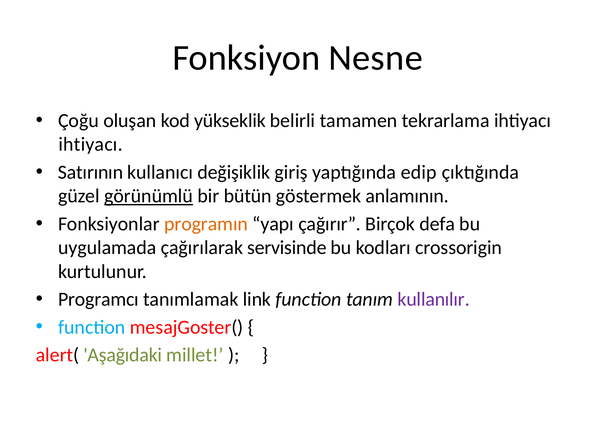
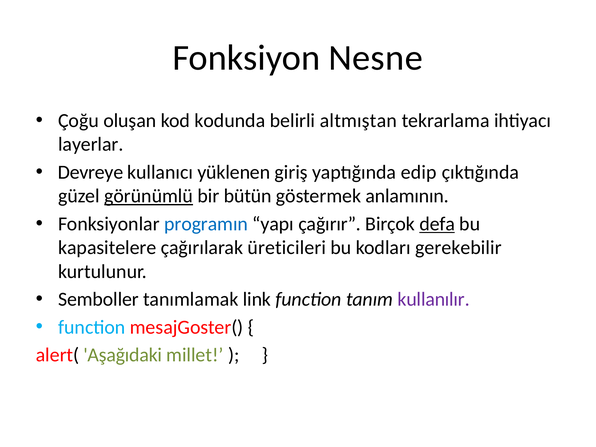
yükseklik: yükseklik -> kodunda
tamamen: tamamen -> altmıştan
ihtiyacı at (91, 144): ihtiyacı -> layerlar
Satırının: Satırının -> Devreye
değişiklik: değişiklik -> yüklenen
programın colour: orange -> blue
defa underline: none -> present
uygulamada: uygulamada -> kapasitelere
servisinde: servisinde -> üreticileri
crossorigin: crossorigin -> gerekebilir
Programcı: Programcı -> Semboller
